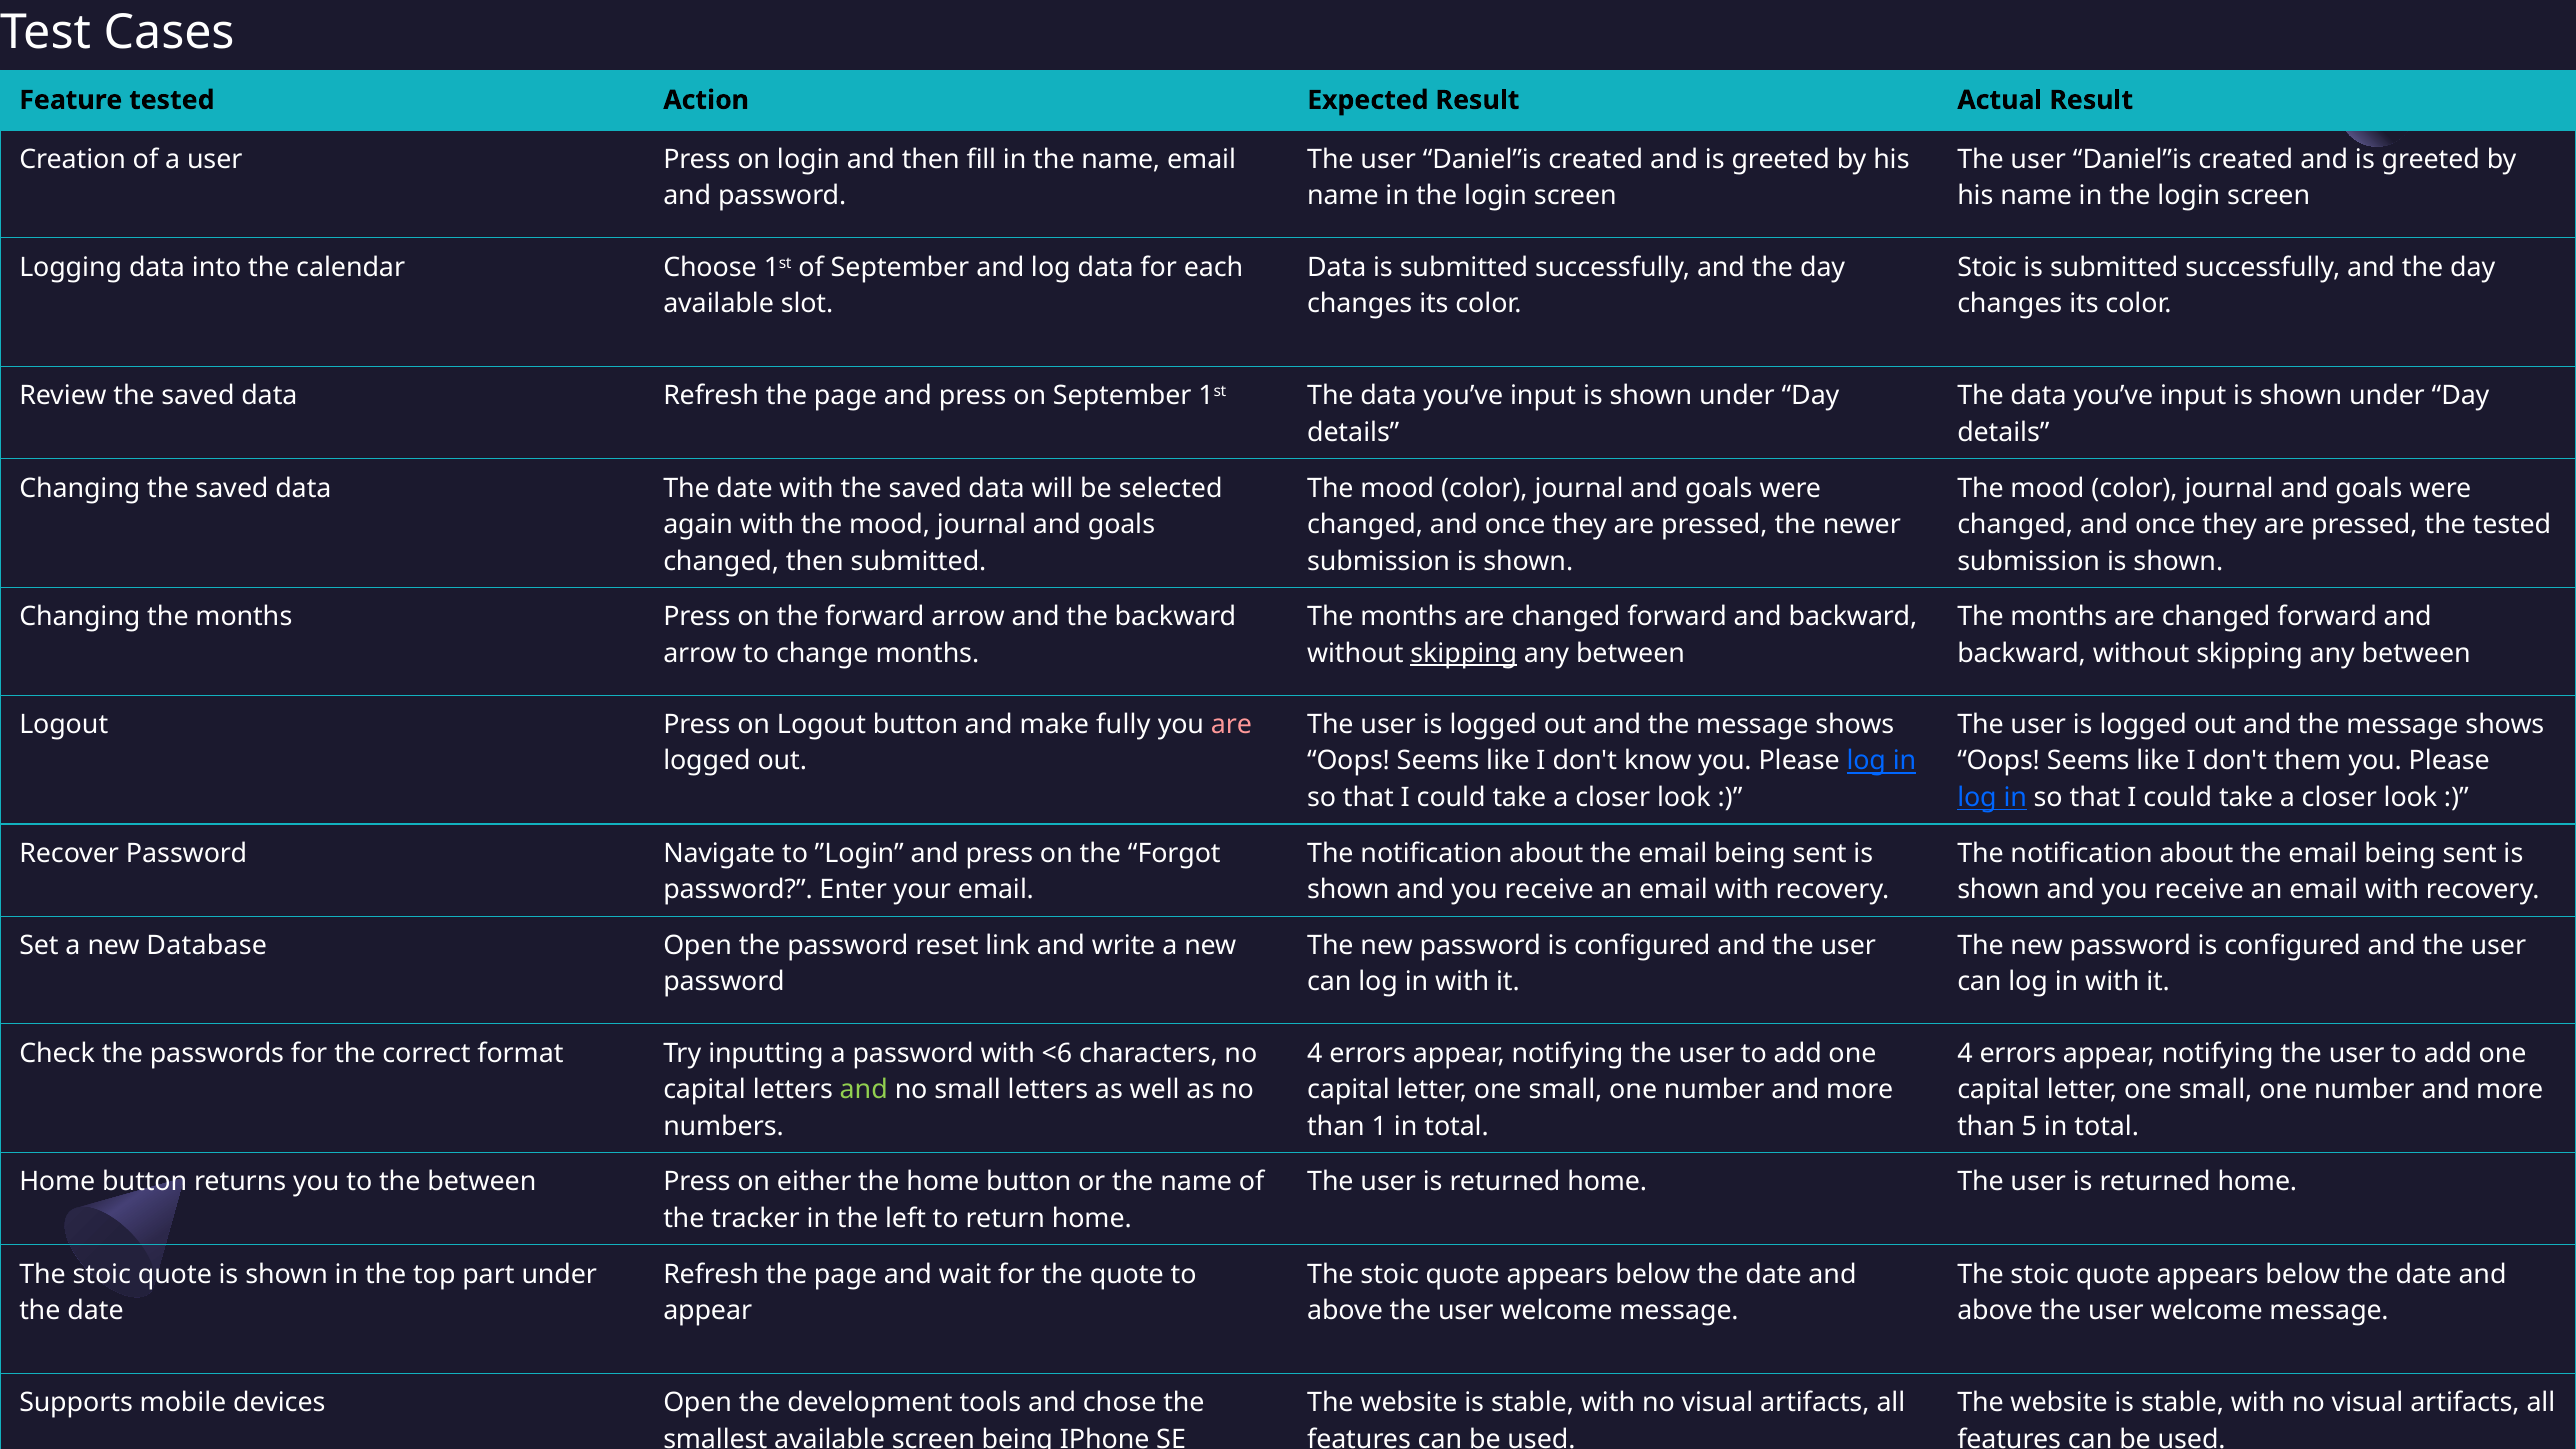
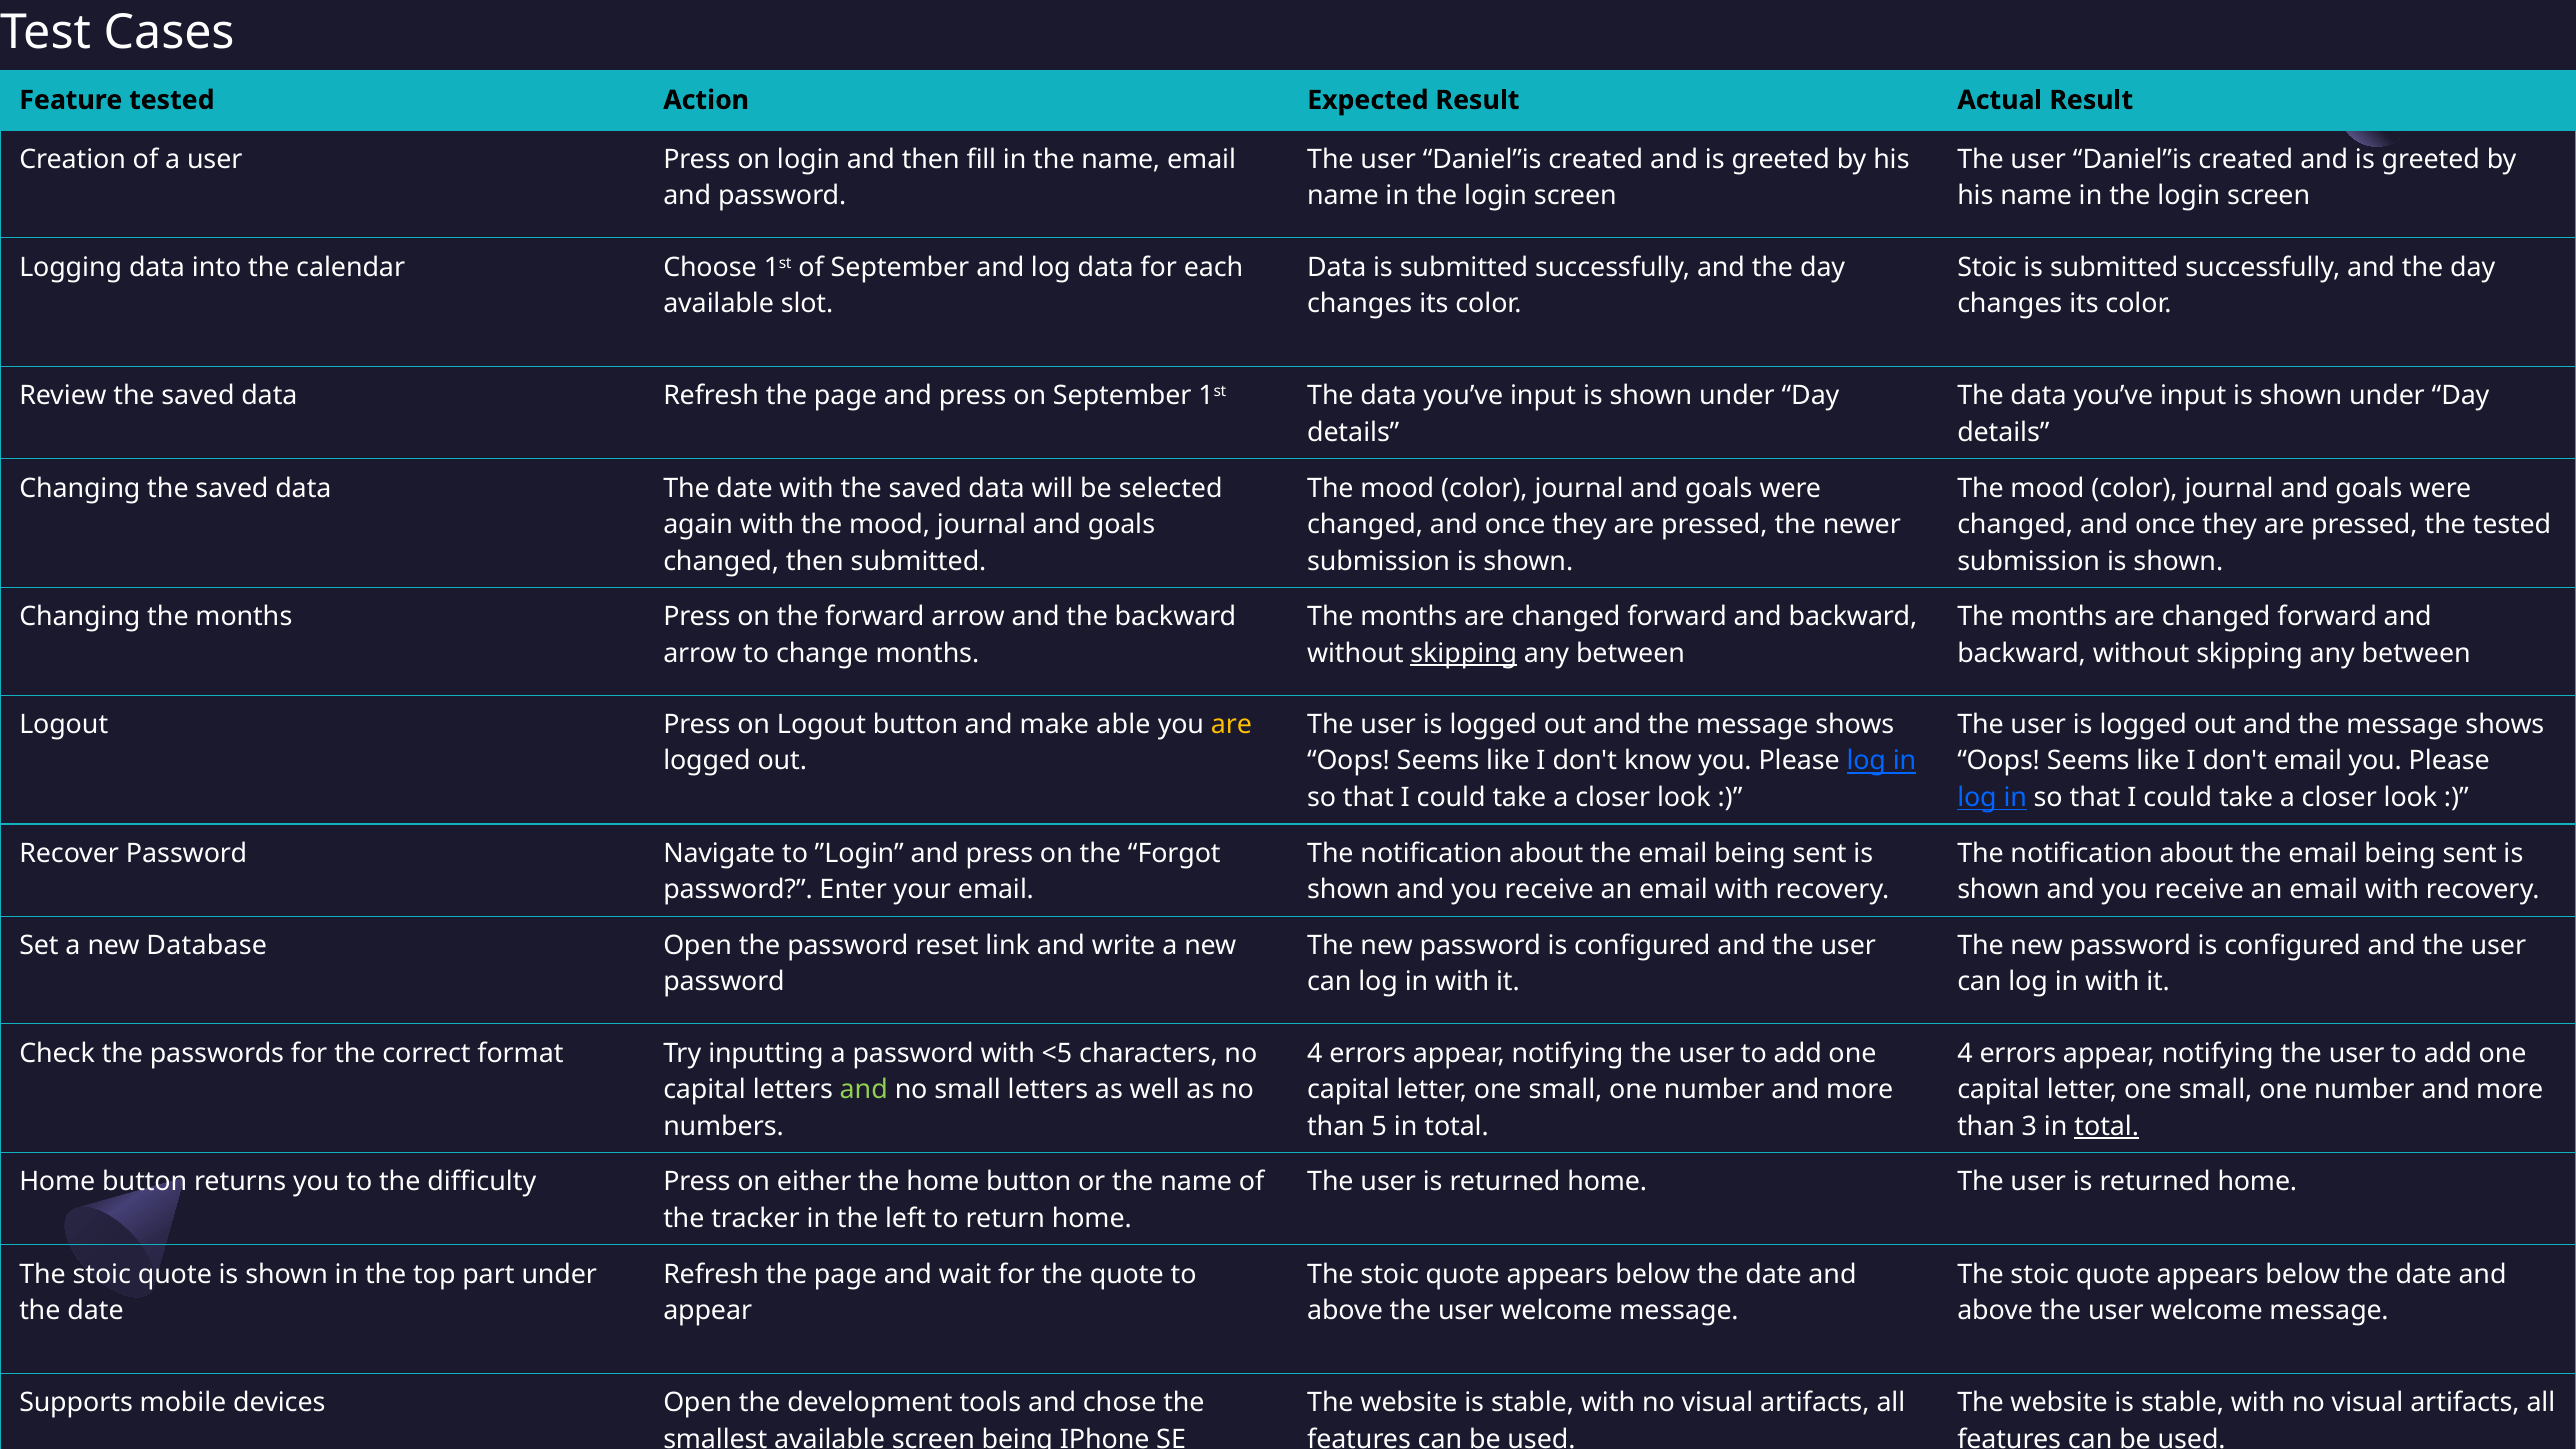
fully: fully -> able
are at (1231, 725) colour: pink -> yellow
don't them: them -> email
<6: <6 -> <5
1: 1 -> 5
5: 5 -> 3
total at (2107, 1126) underline: none -> present
the between: between -> difficulty
